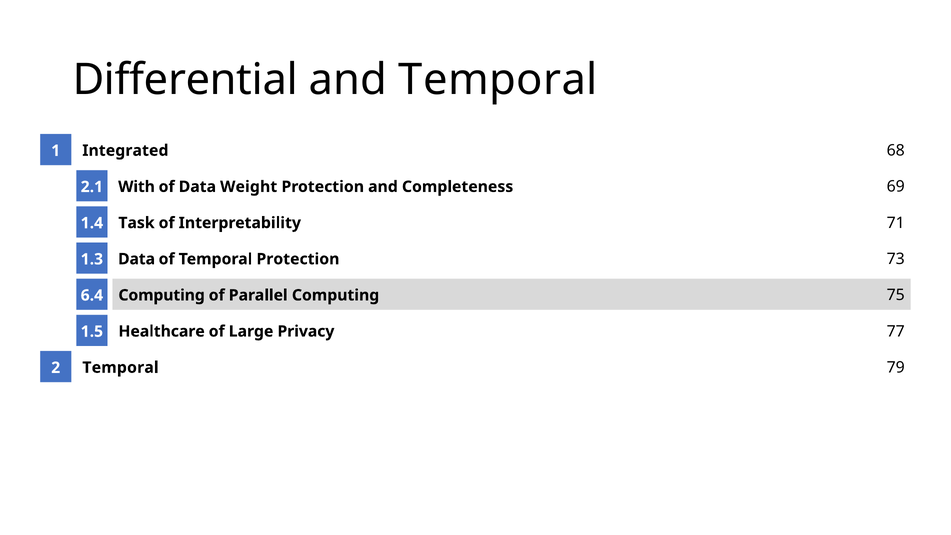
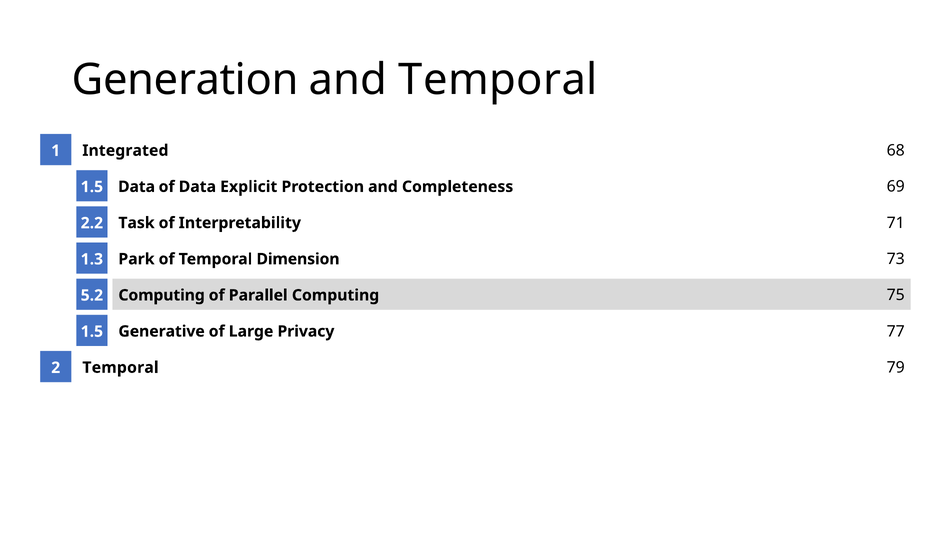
Differential: Differential -> Generation
With at (137, 187): With -> Data
Weight: Weight -> Explicit
2.1 at (92, 187): 2.1 -> 1.5
1.4: 1.4 -> 2.2
Data at (137, 259): Data -> Park
Temporal Protection: Protection -> Dimension
6.4: 6.4 -> 5.2
Healthcare: Healthcare -> Generative
